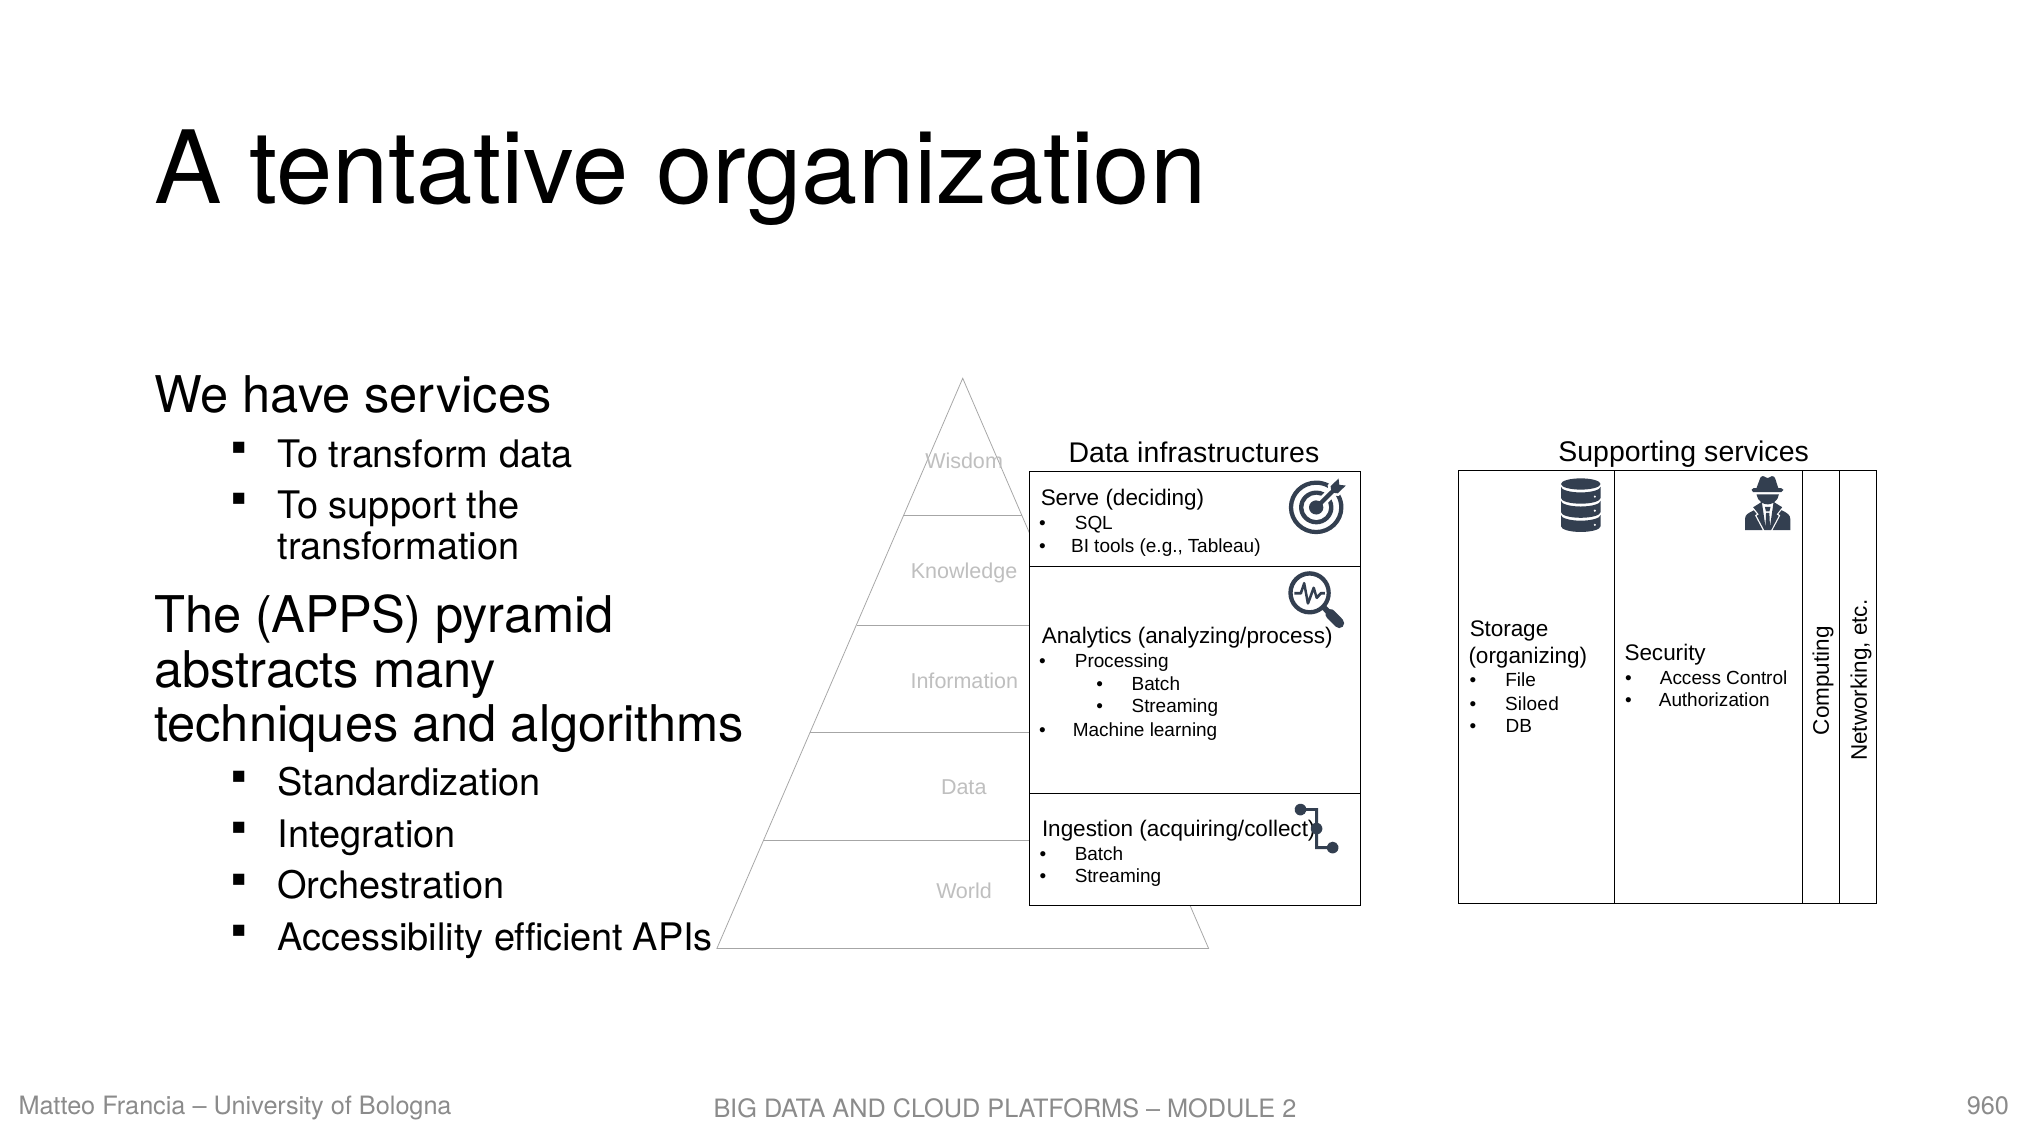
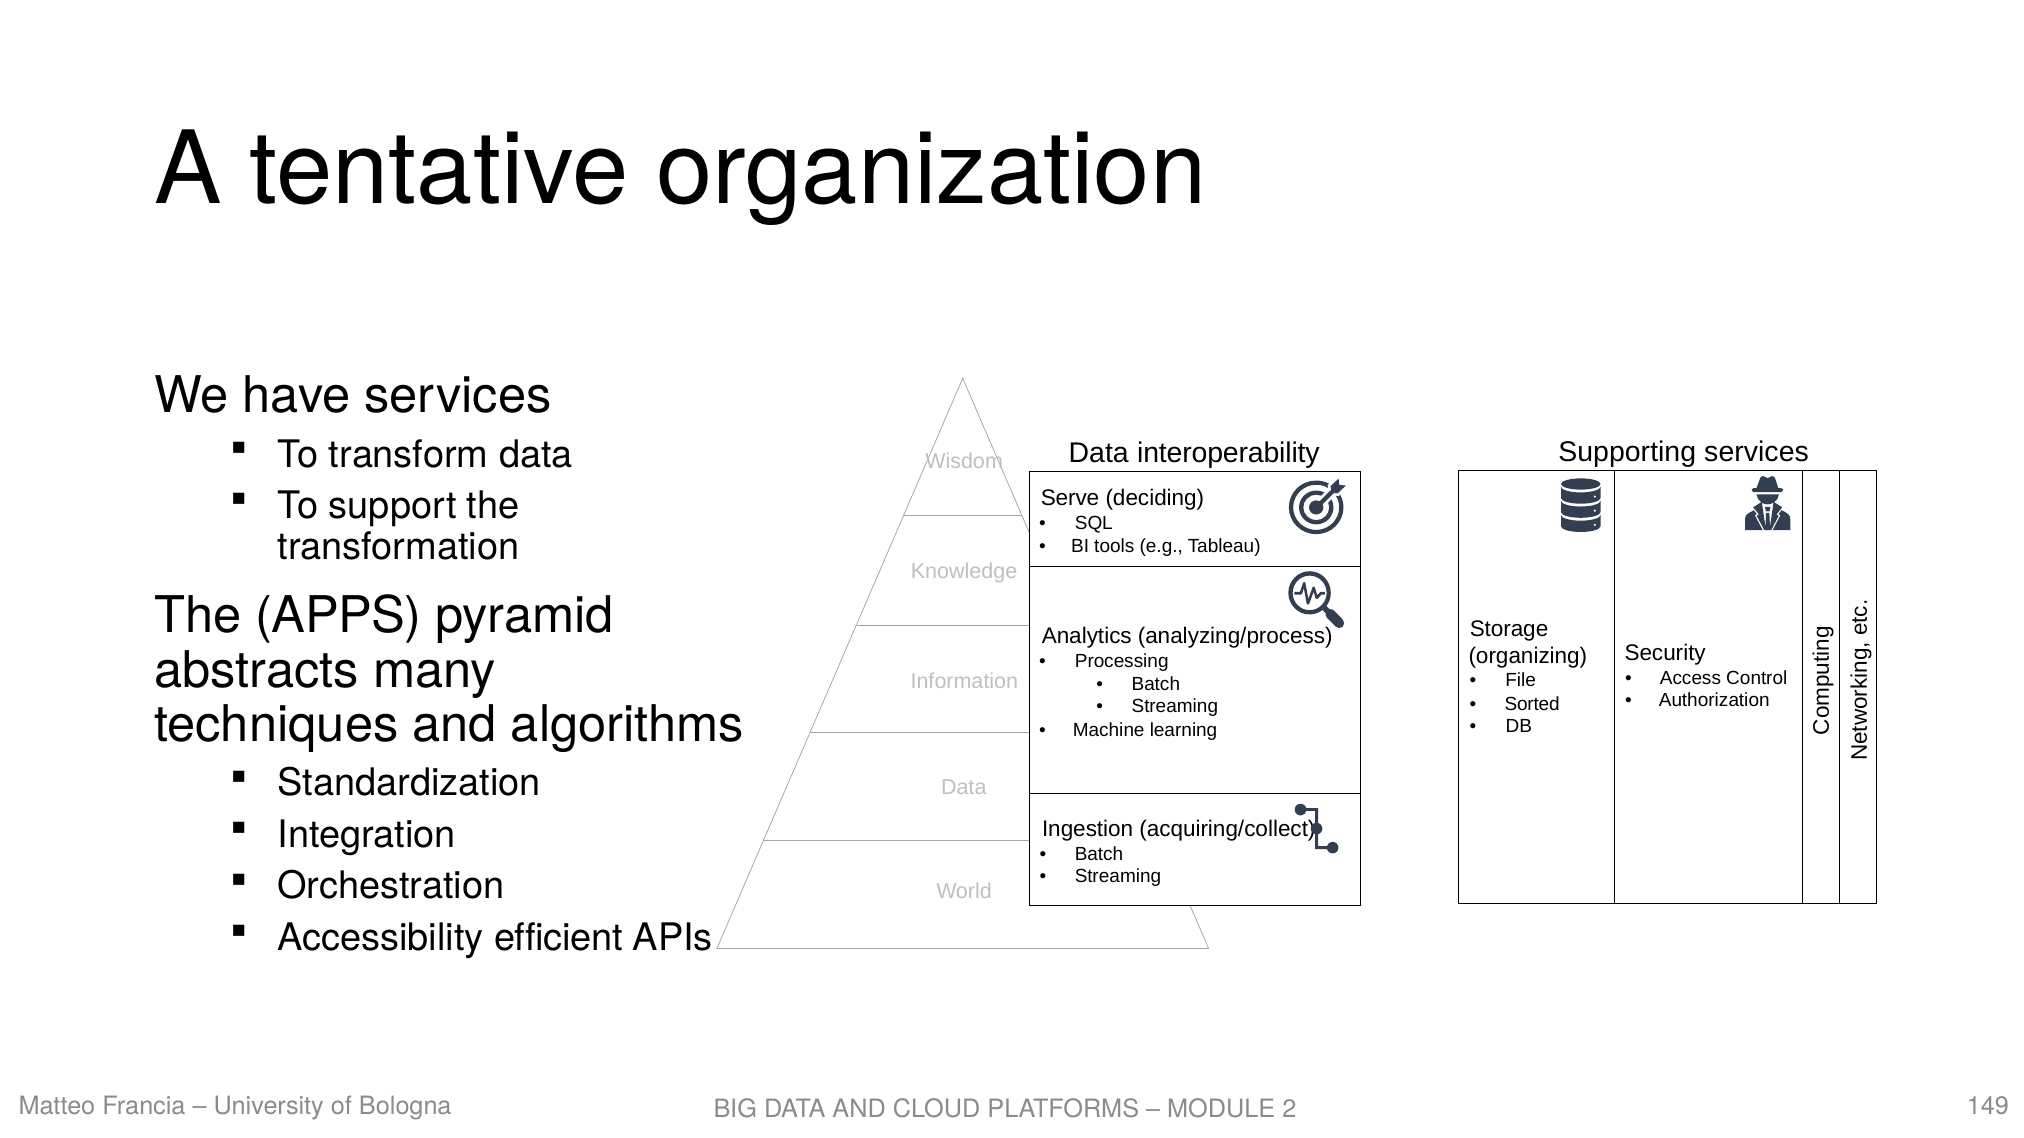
infrastructures: infrastructures -> interoperability
Siloed: Siloed -> Sorted
960: 960 -> 149
